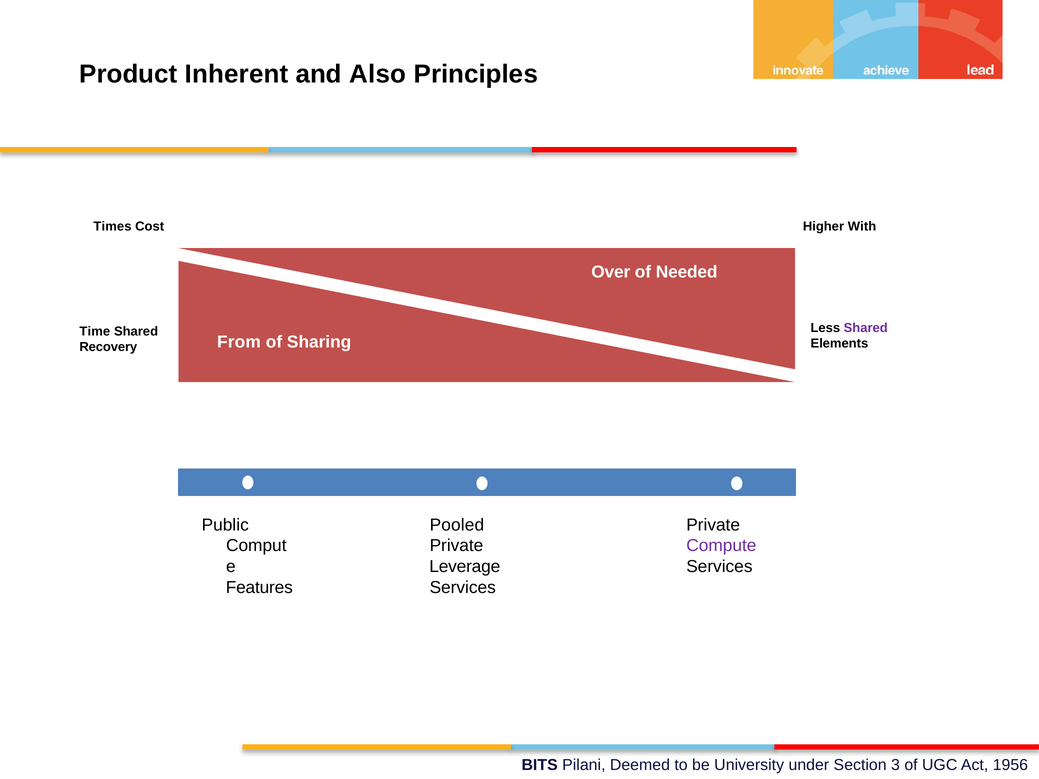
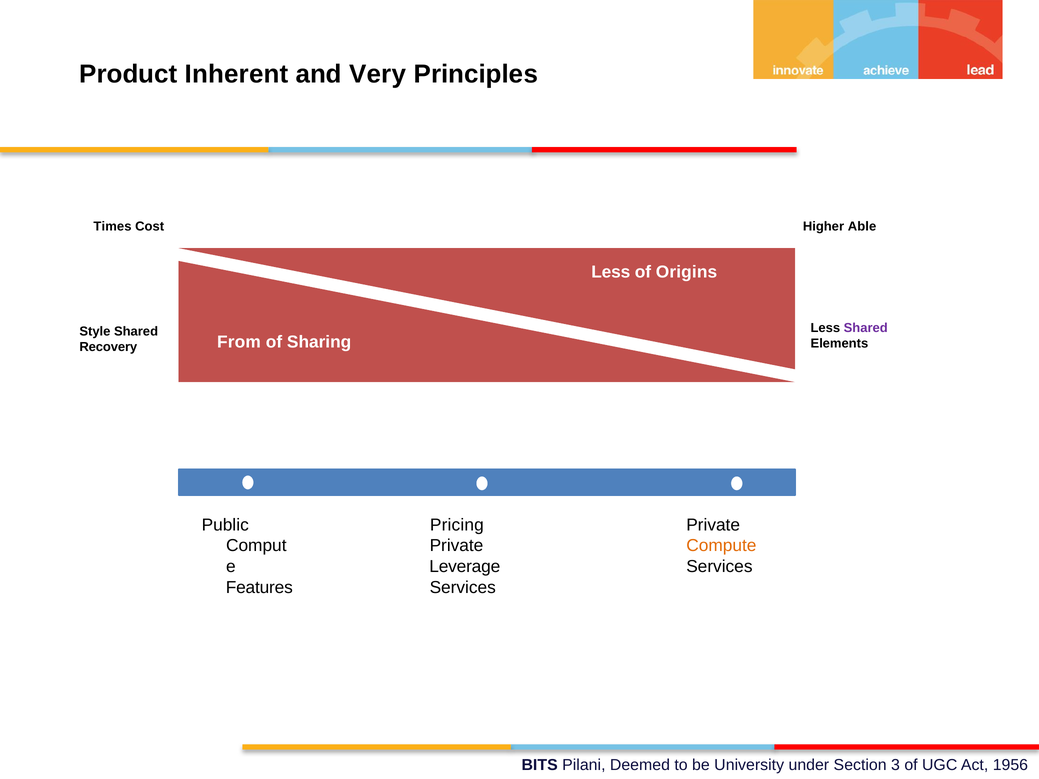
Also: Also -> Very
With: With -> Able
Over at (611, 272): Over -> Less
Needed: Needed -> Origins
Time: Time -> Style
Pooled: Pooled -> Pricing
Compute colour: purple -> orange
